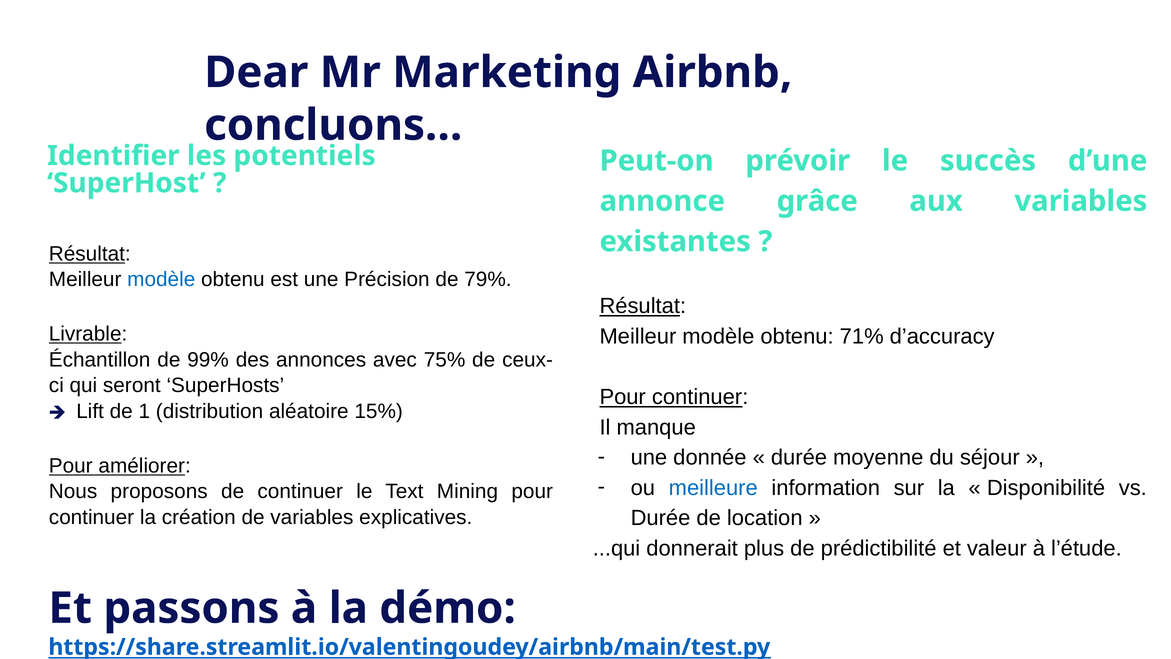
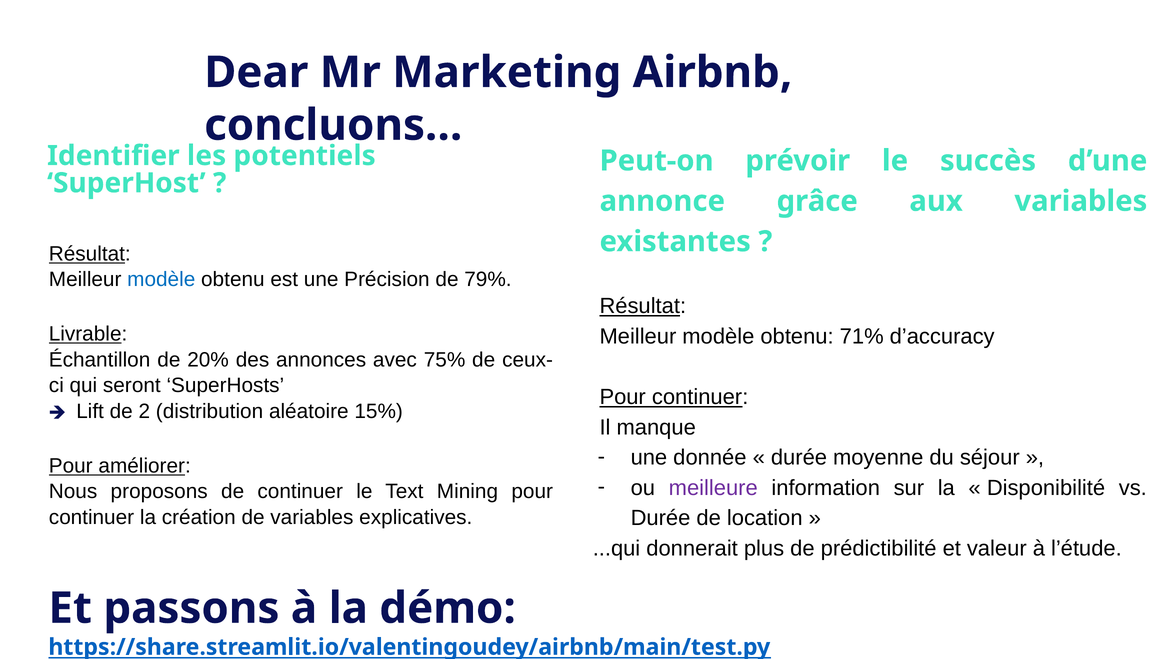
99%: 99% -> 20%
1: 1 -> 2
meilleure colour: blue -> purple
